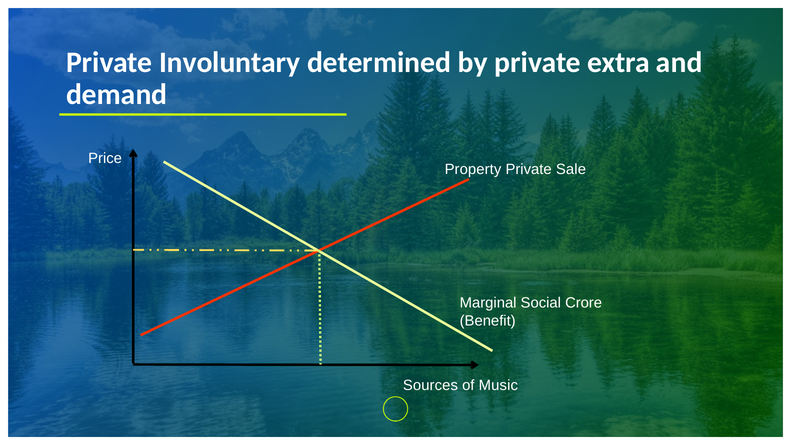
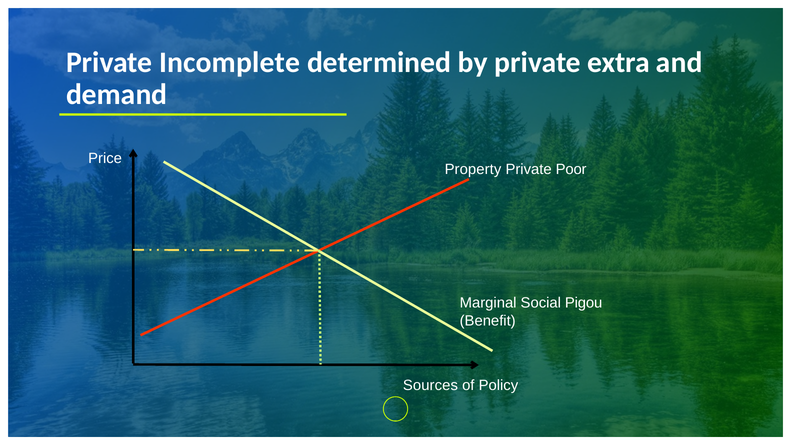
Involuntary: Involuntary -> Incomplete
Sale: Sale -> Poor
Crore: Crore -> Pigou
Music: Music -> Policy
